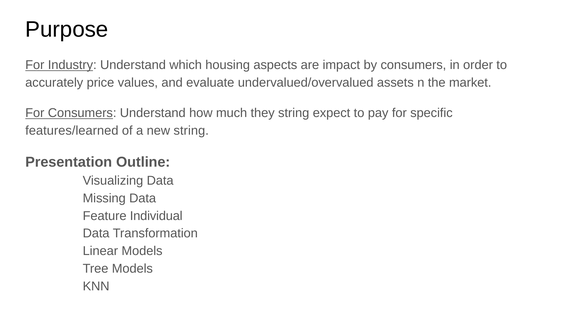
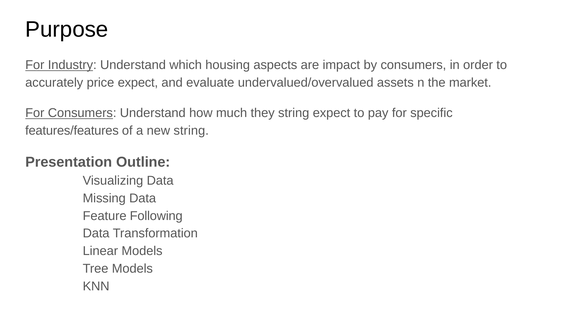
price values: values -> expect
features/learned: features/learned -> features/features
Individual: Individual -> Following
